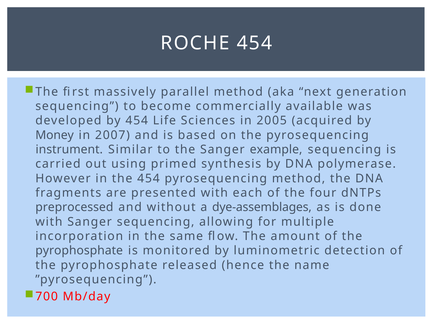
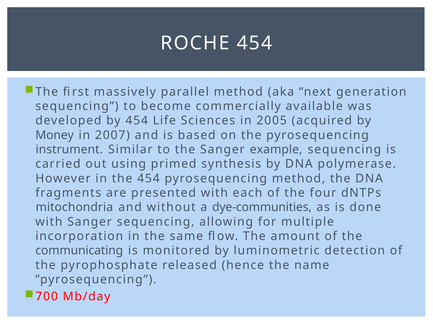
preprocessed: preprocessed -> mitochondria
dye-assemblages: dye-assemblages -> dye-communities
pyrophosphate at (79, 250): pyrophosphate -> communicating
